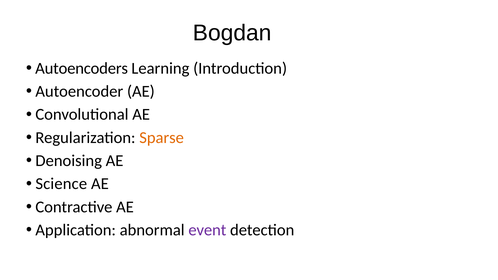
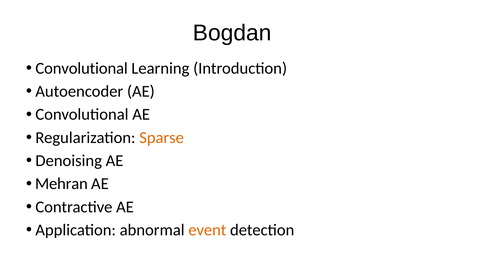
Autoencoders at (82, 68): Autoencoders -> Convolutional
Science: Science -> Mehran
event colour: purple -> orange
